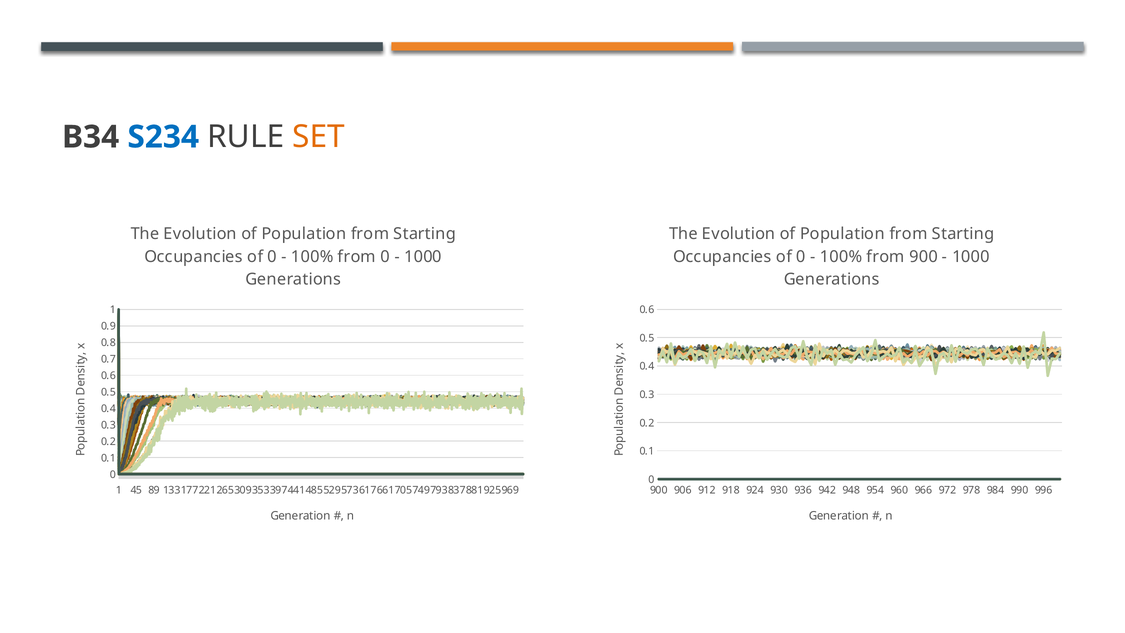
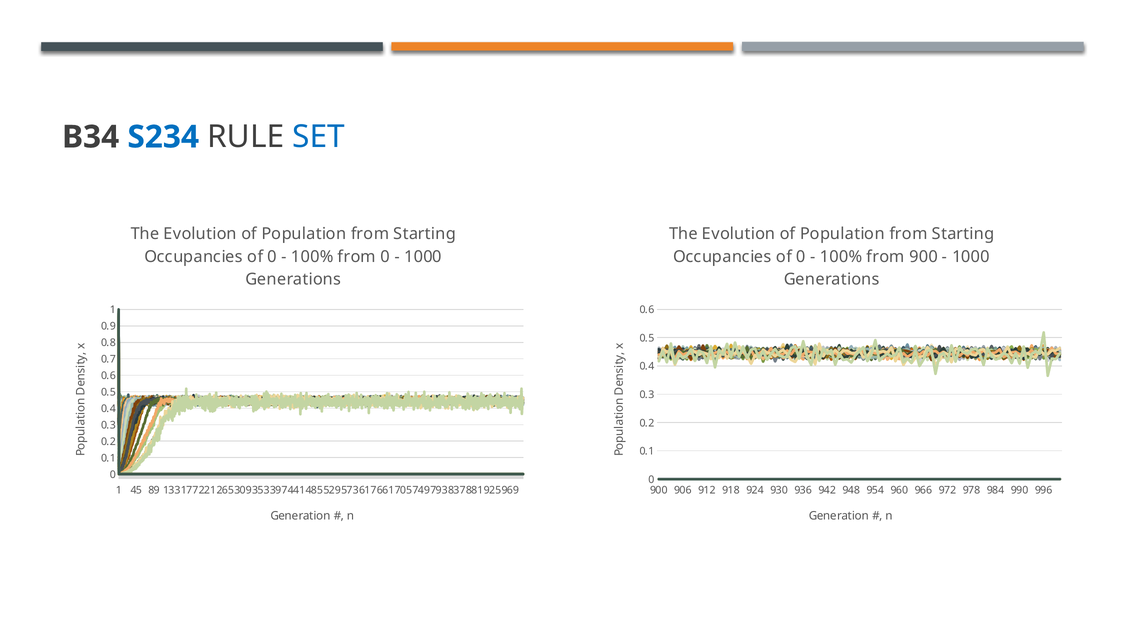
SET colour: orange -> blue
